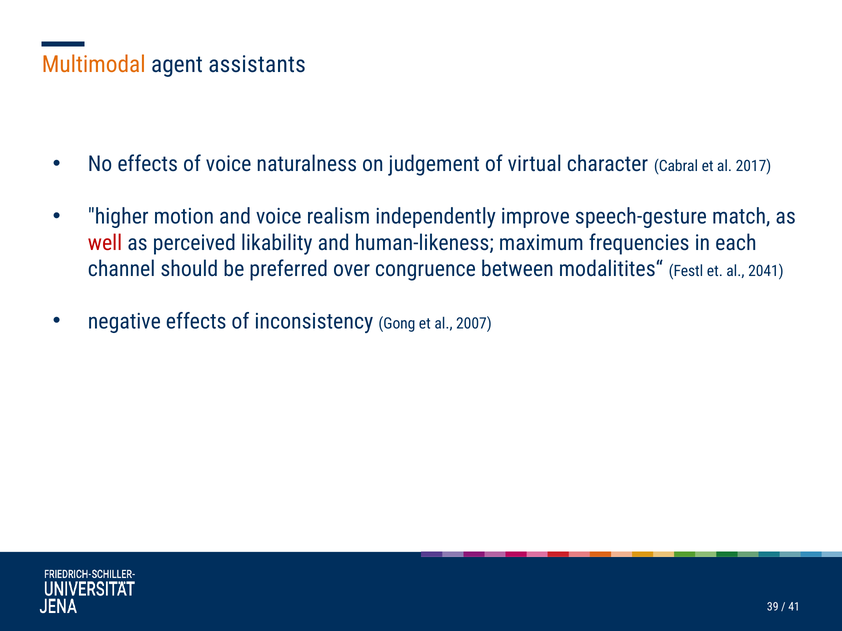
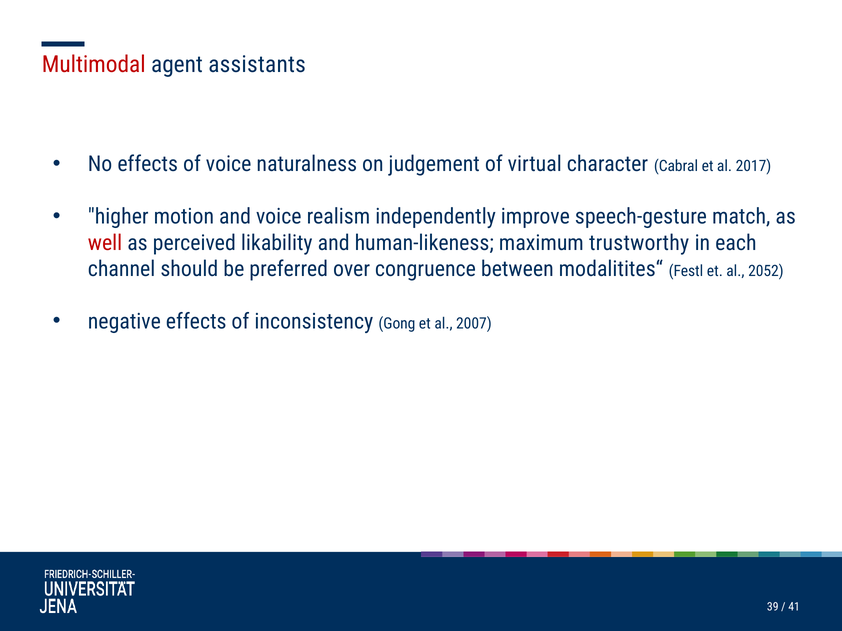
Multimodal colour: orange -> red
frequencies: frequencies -> trustworthy
2041: 2041 -> 2052
